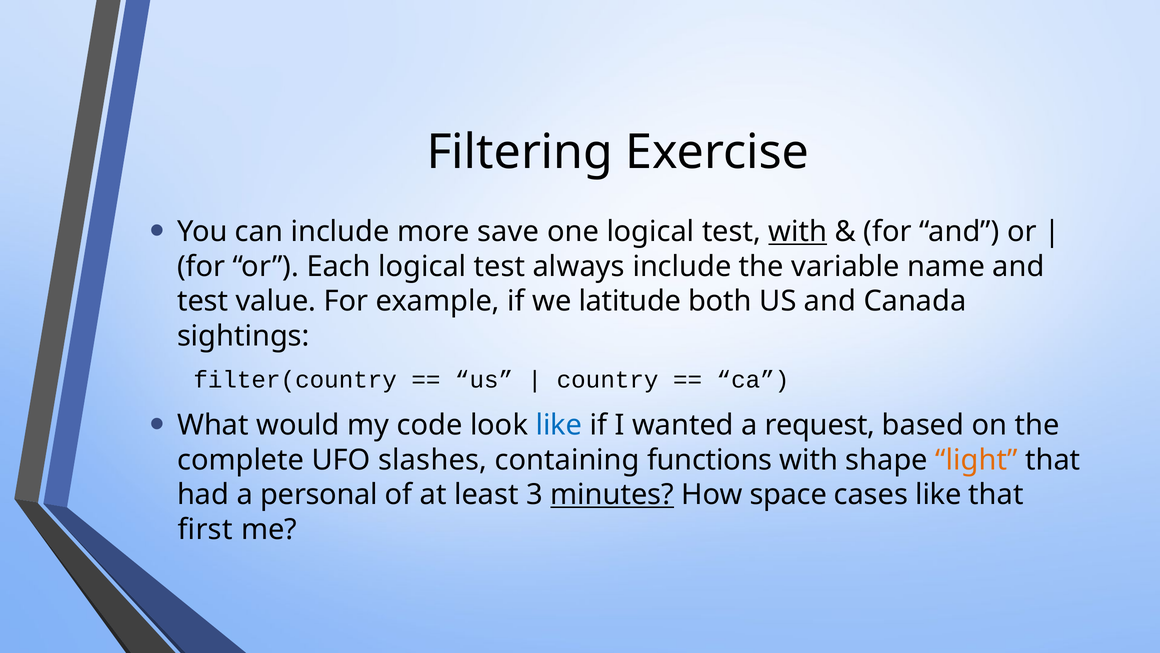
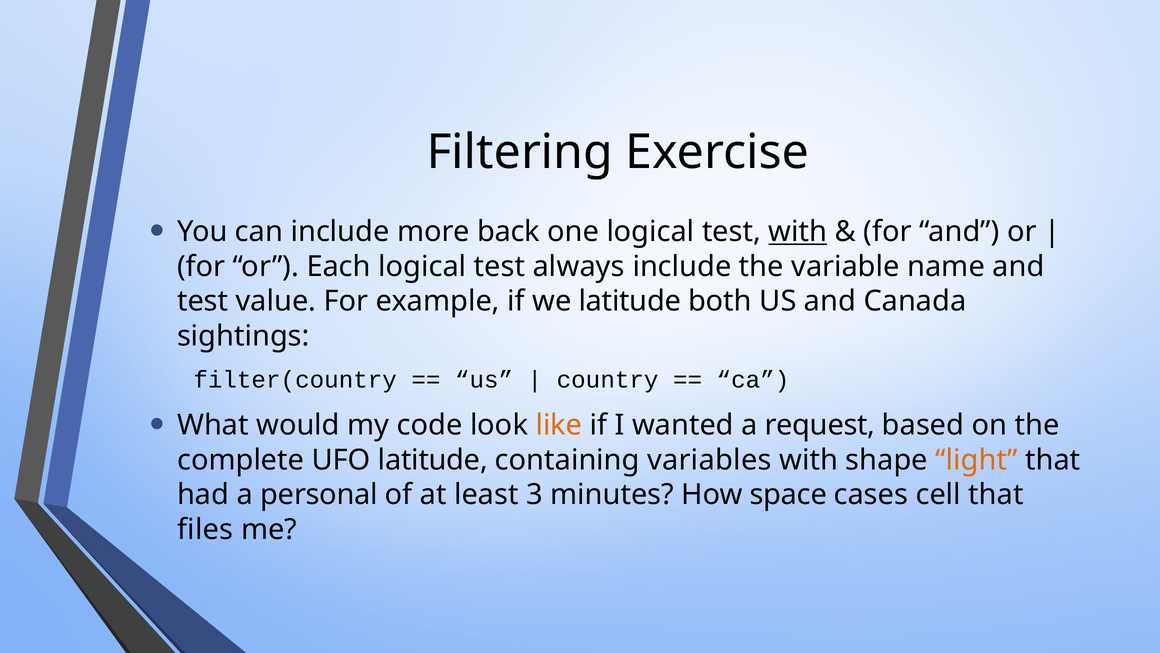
save: save -> back
like at (559, 425) colour: blue -> orange
UFO slashes: slashes -> latitude
functions: functions -> variables
minutes underline: present -> none
cases like: like -> cell
first: first -> files
